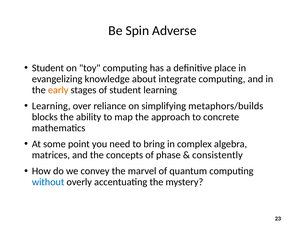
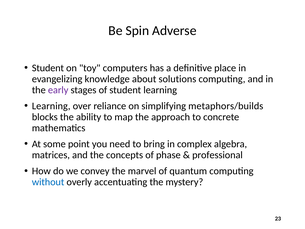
toy computing: computing -> computers
integrate: integrate -> solutions
early colour: orange -> purple
consistently: consistently -> professional
